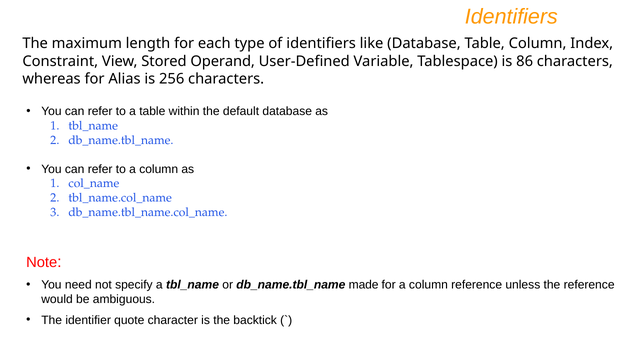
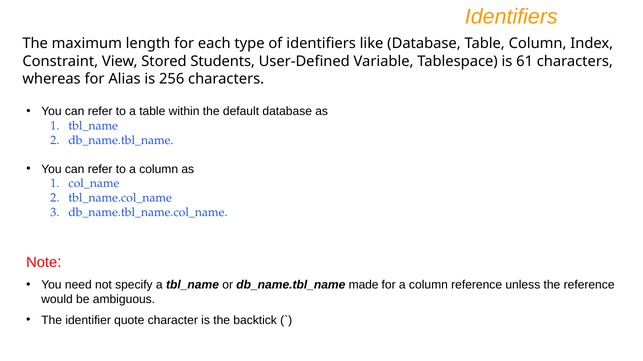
Operand: Operand -> Students
86: 86 -> 61
